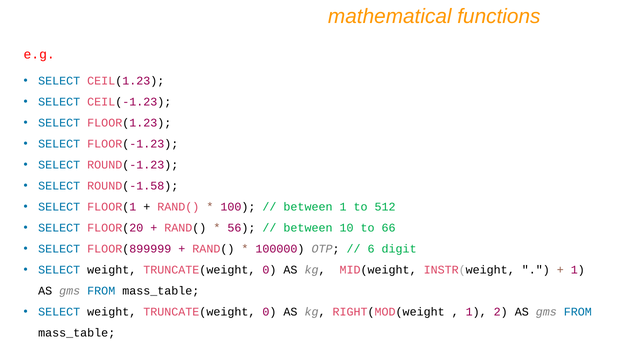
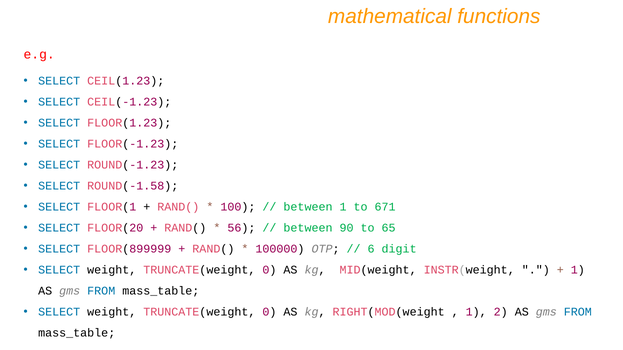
512: 512 -> 671
10: 10 -> 90
66: 66 -> 65
